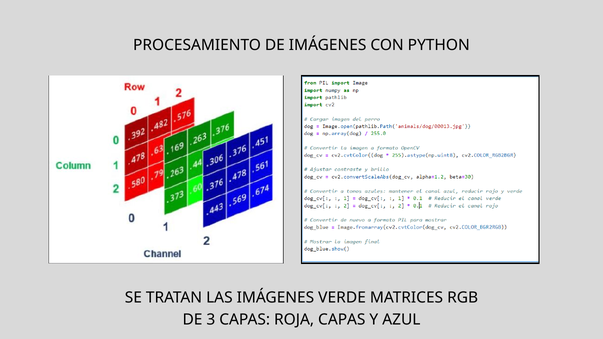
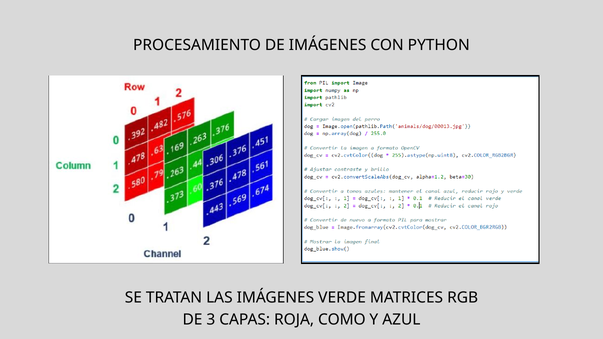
ROJA CAPAS: CAPAS -> COMO
